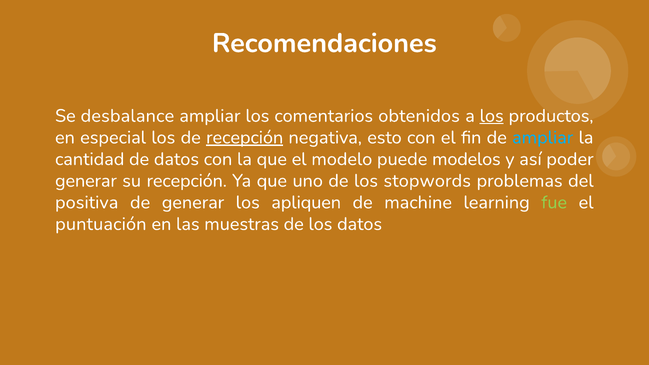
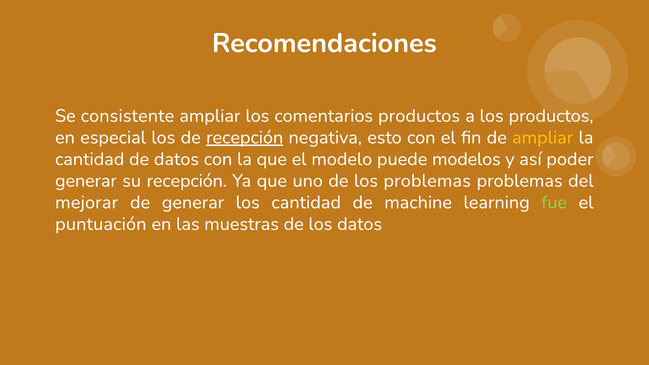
desbalance: desbalance -> consistente
comentarios obtenidos: obtenidos -> productos
los at (492, 116) underline: present -> none
ampliar at (543, 137) colour: light blue -> yellow
los stopwords: stopwords -> problemas
positiva: positiva -> mejorar
los apliquen: apliquen -> cantidad
